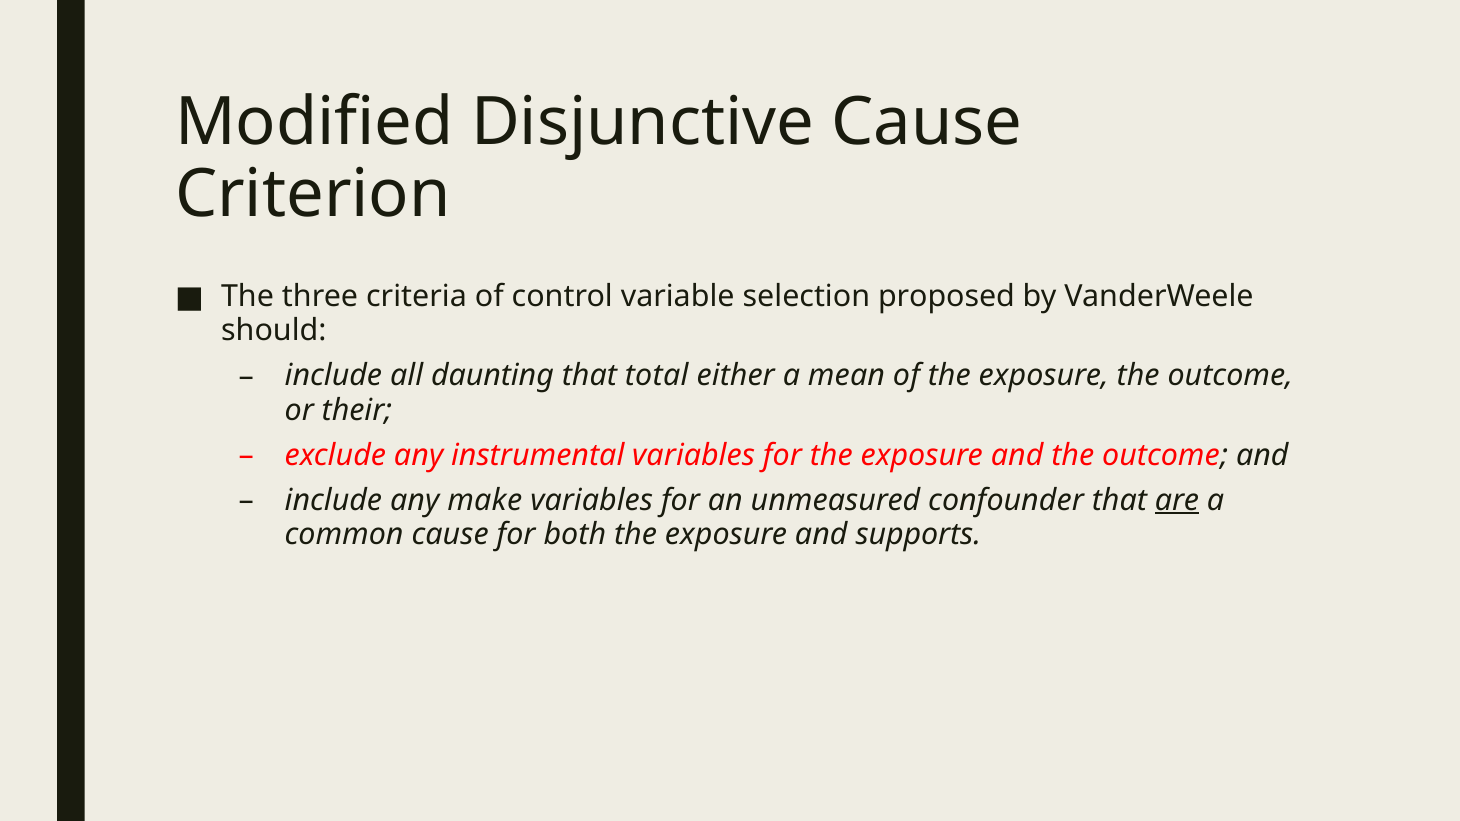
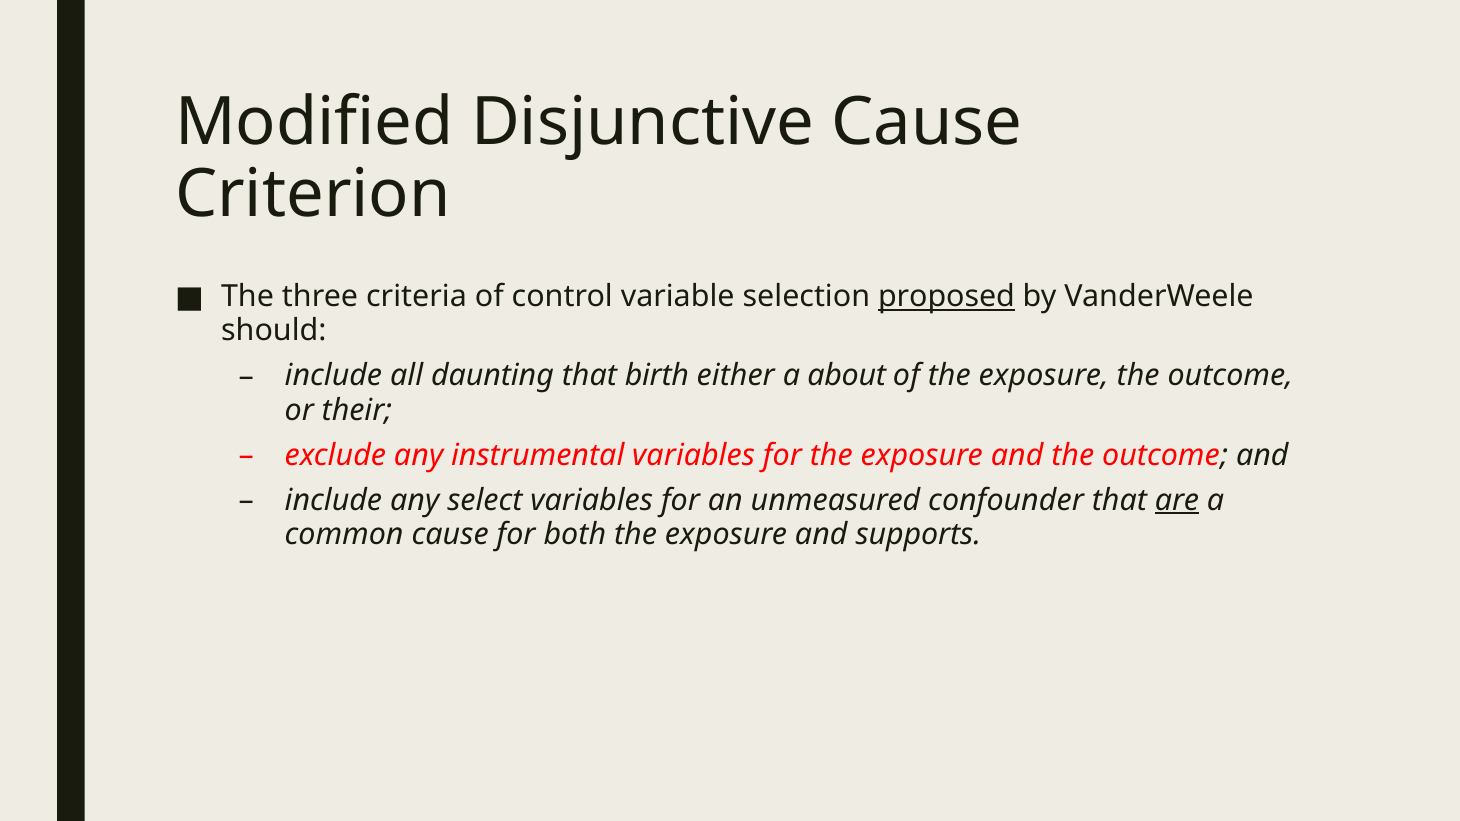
proposed underline: none -> present
total: total -> birth
mean: mean -> about
make: make -> select
